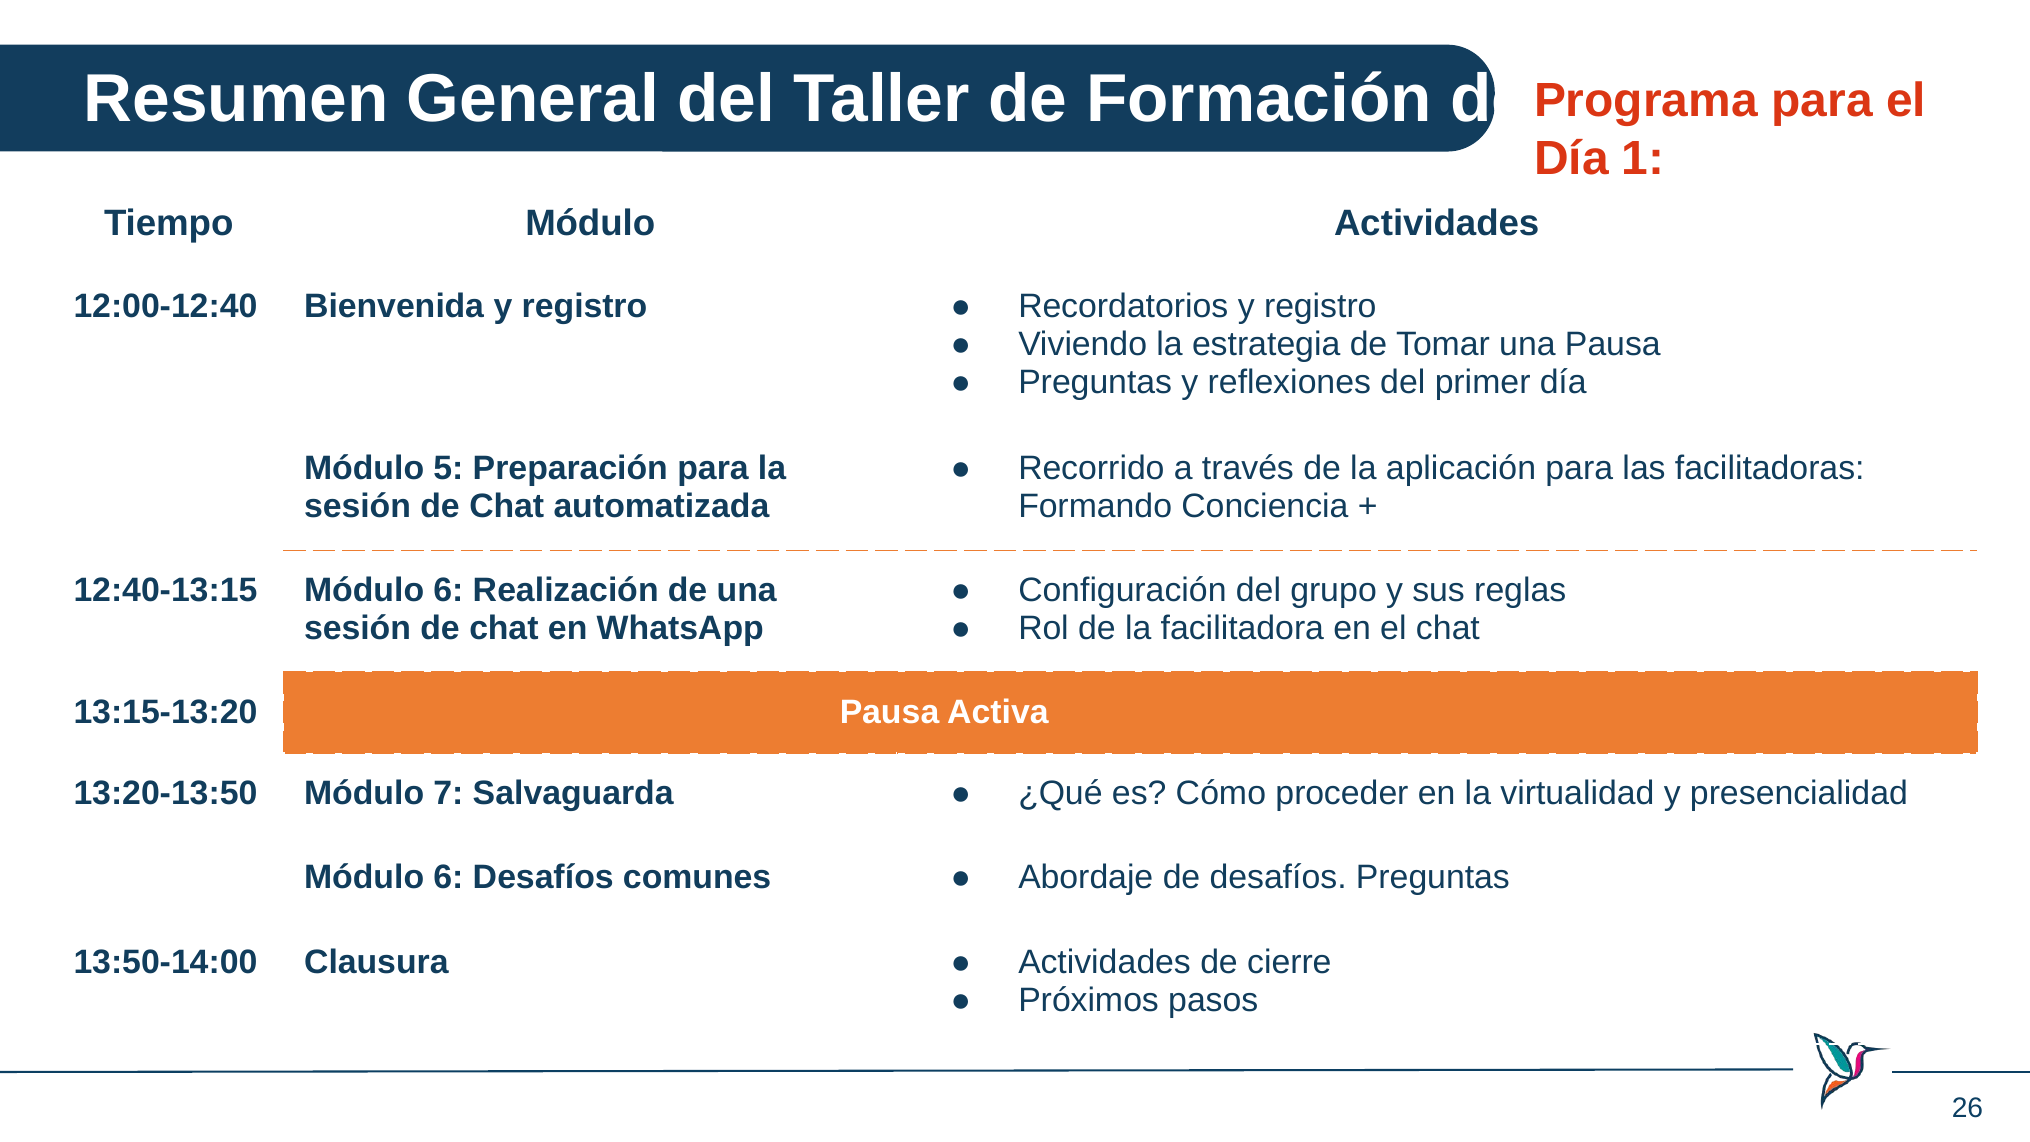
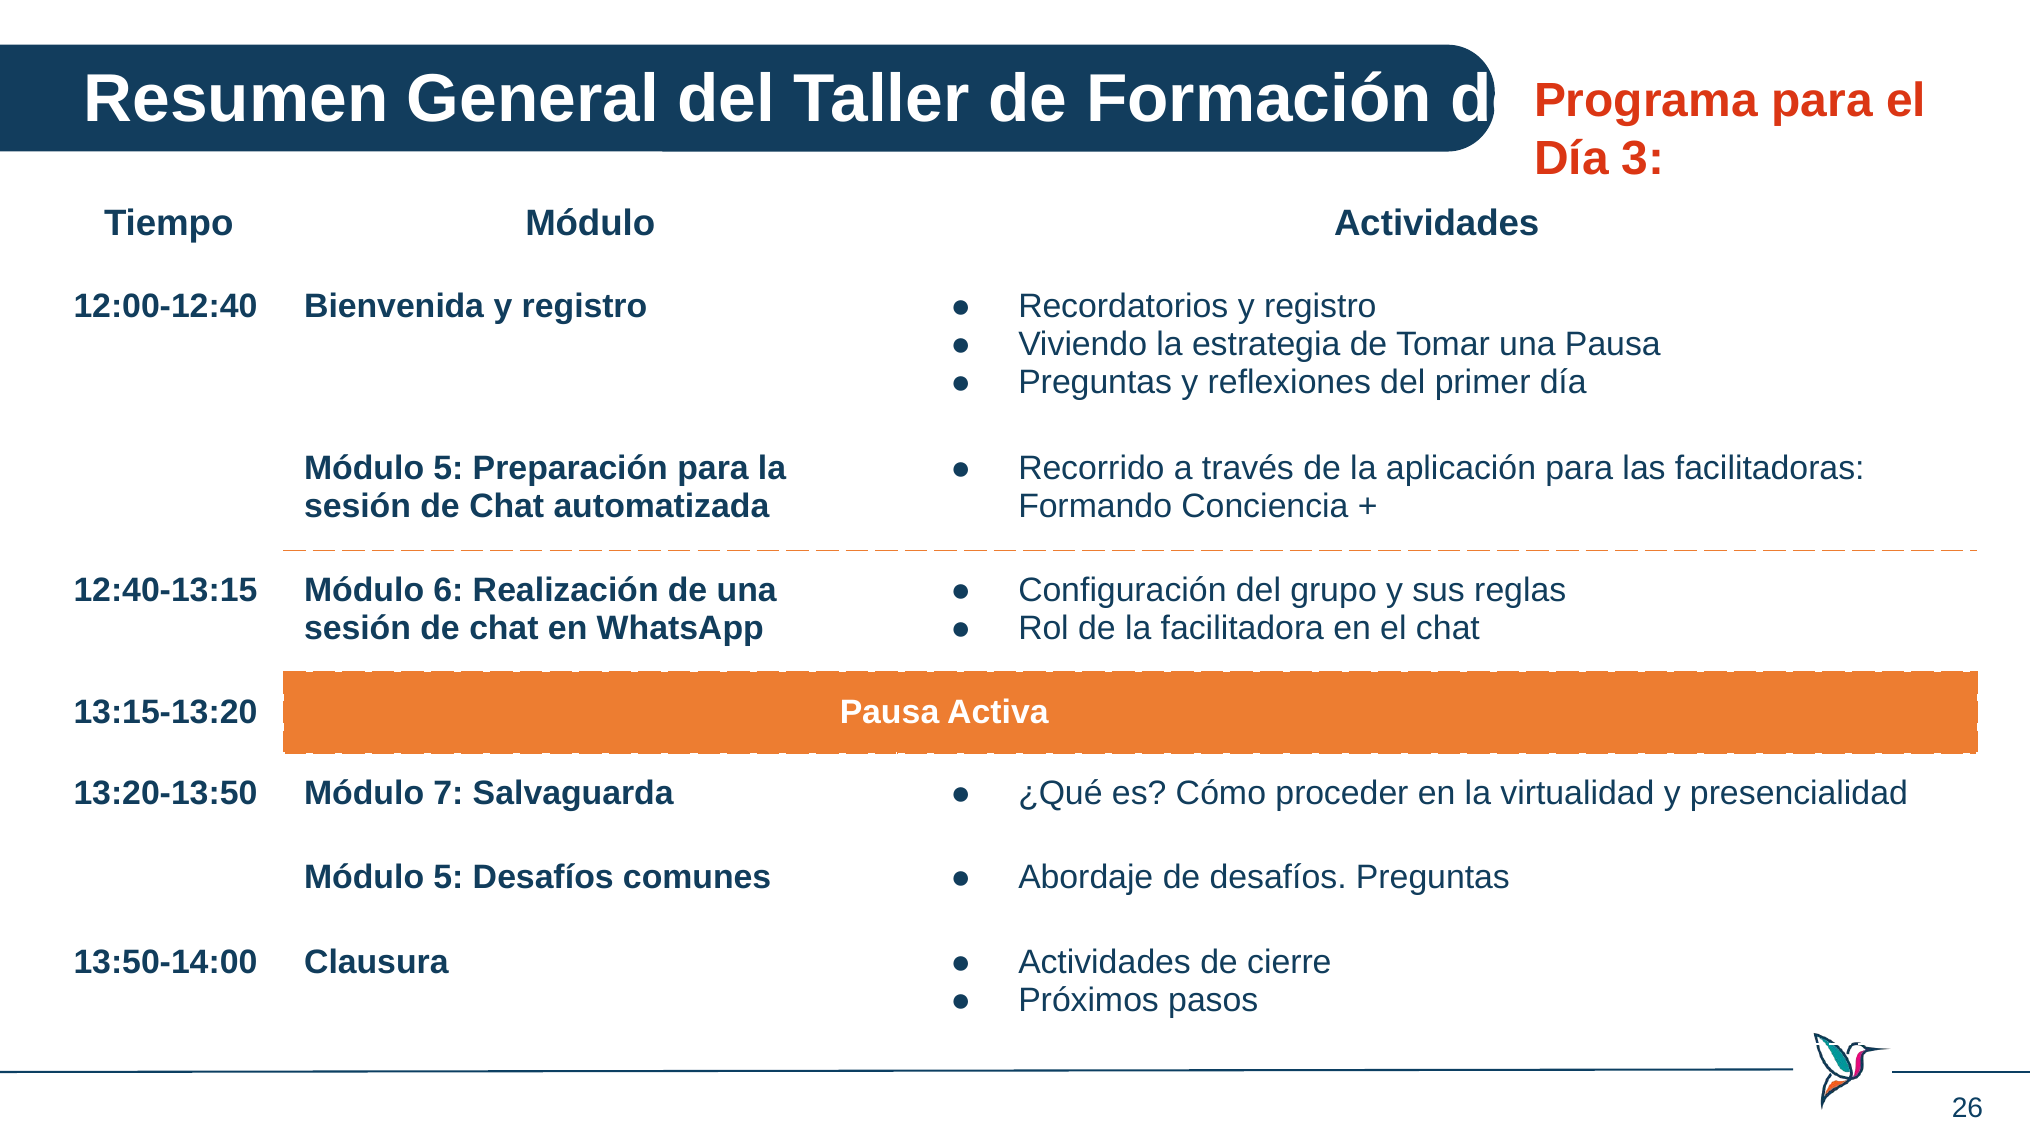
1: 1 -> 3
6 at (448, 878): 6 -> 5
